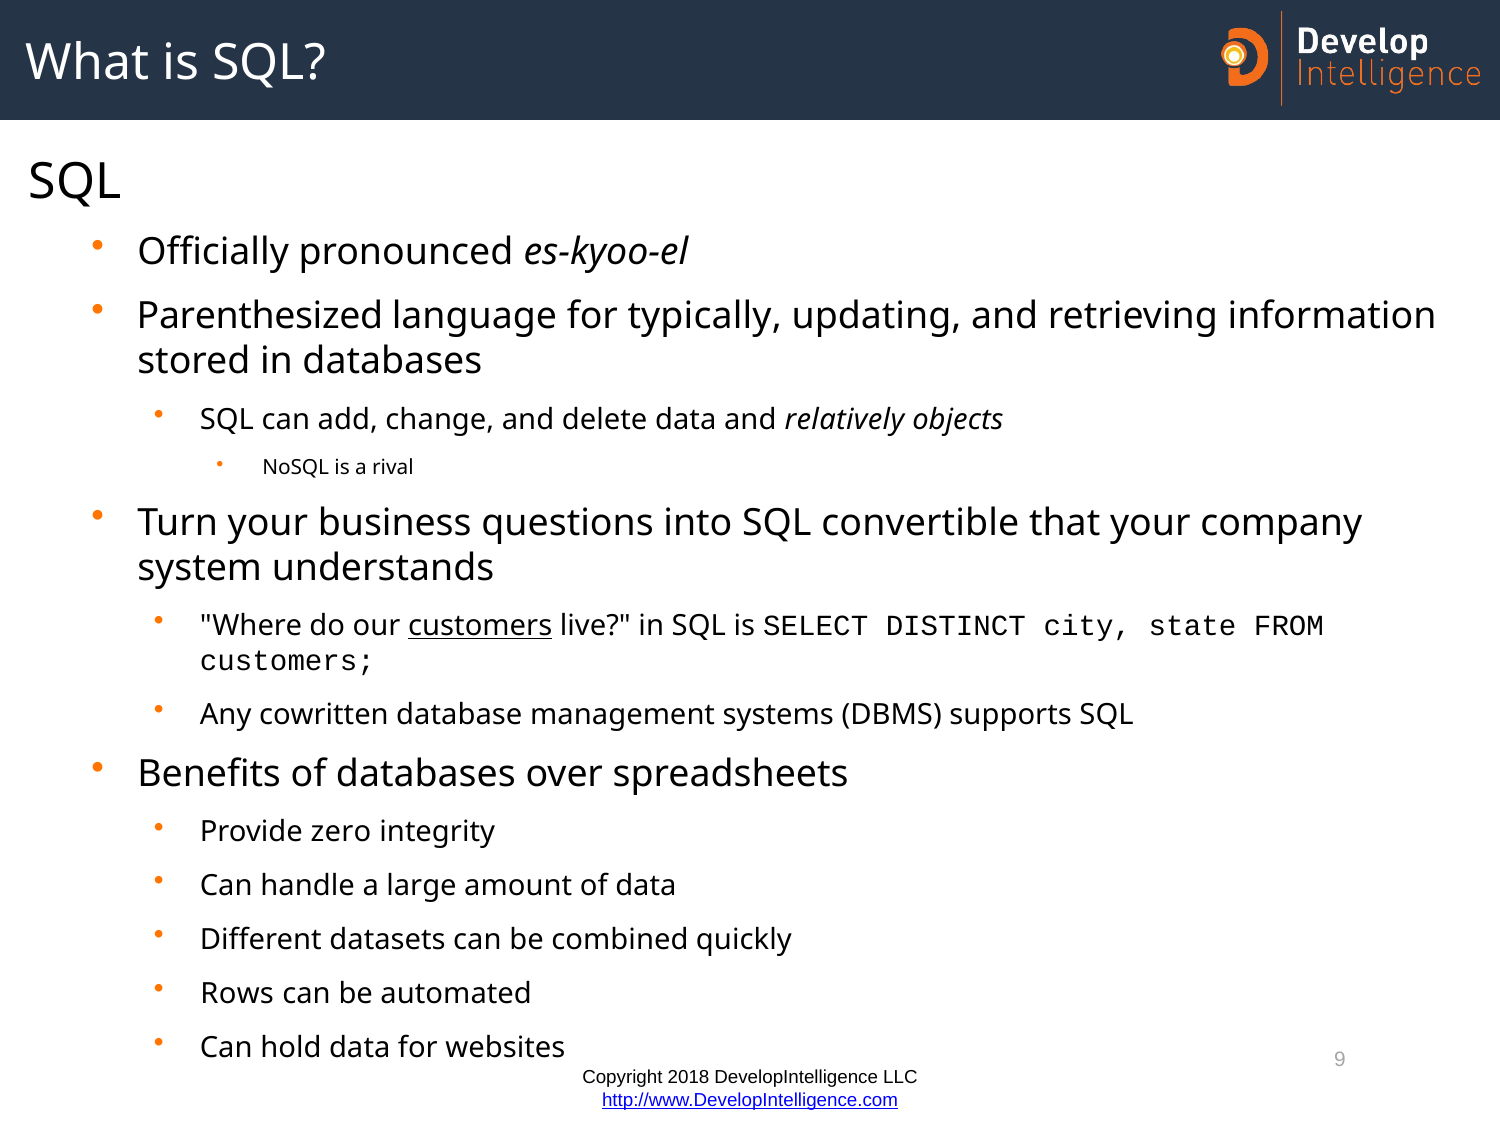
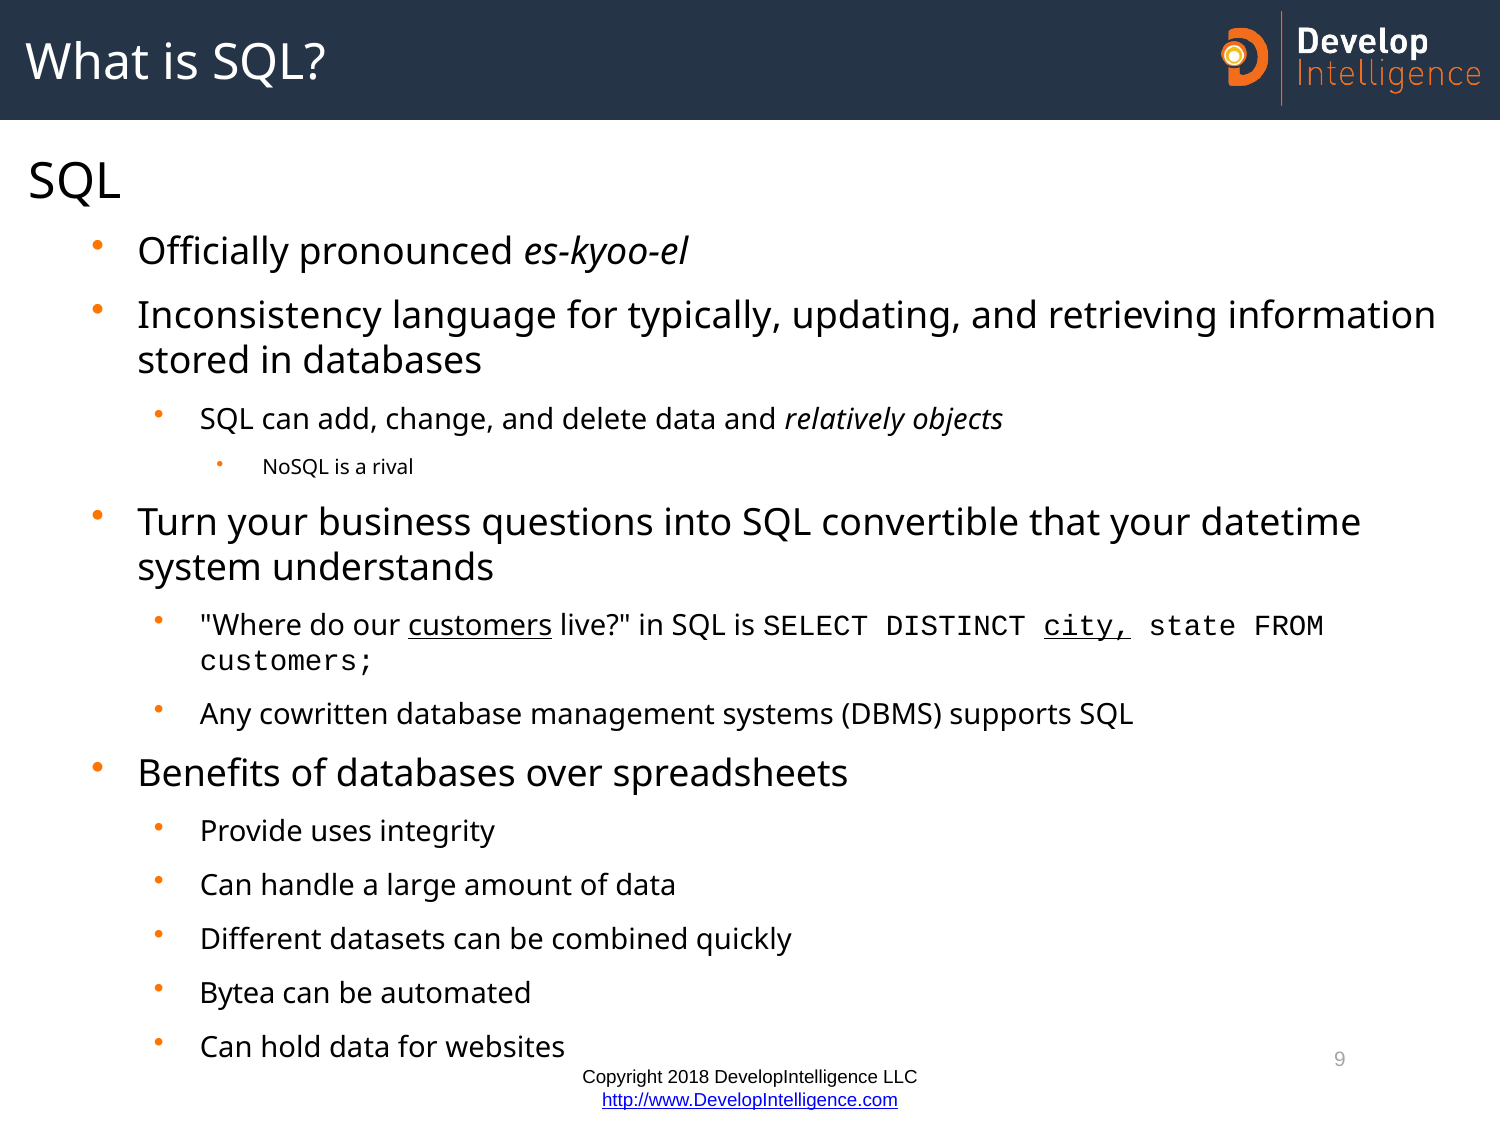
Parenthesized: Parenthesized -> Inconsistency
company: company -> datetime
city underline: none -> present
zero: zero -> uses
Rows: Rows -> Bytea
